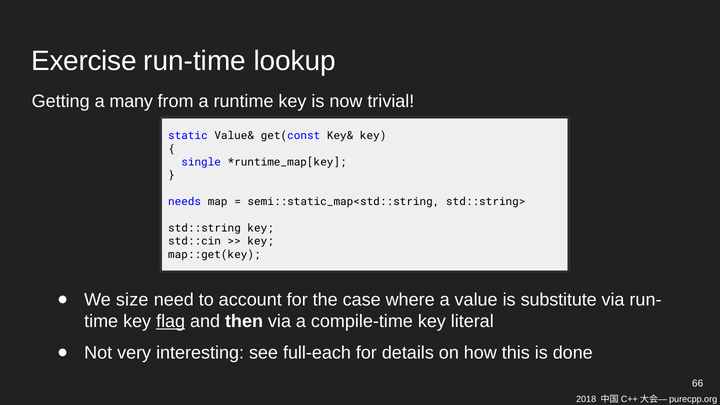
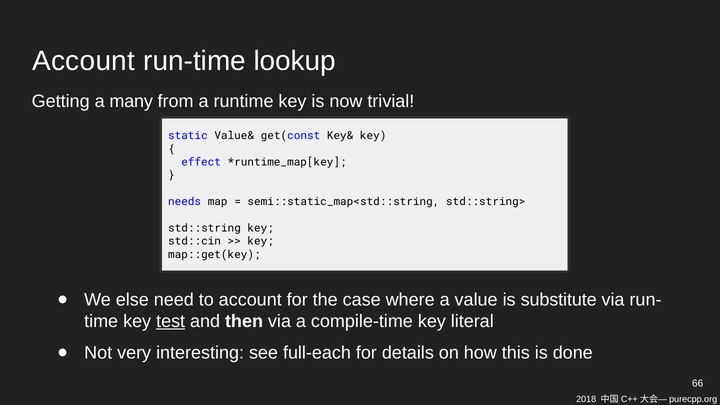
Exercise at (84, 61): Exercise -> Account
single: single -> effect
size: size -> else
flag: flag -> test
